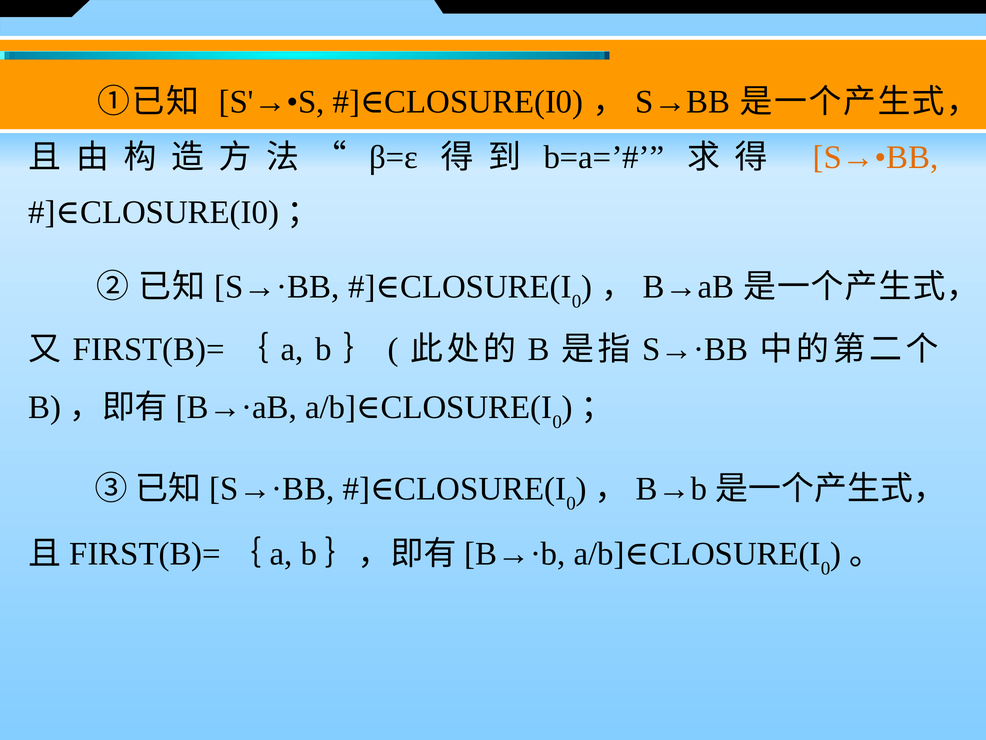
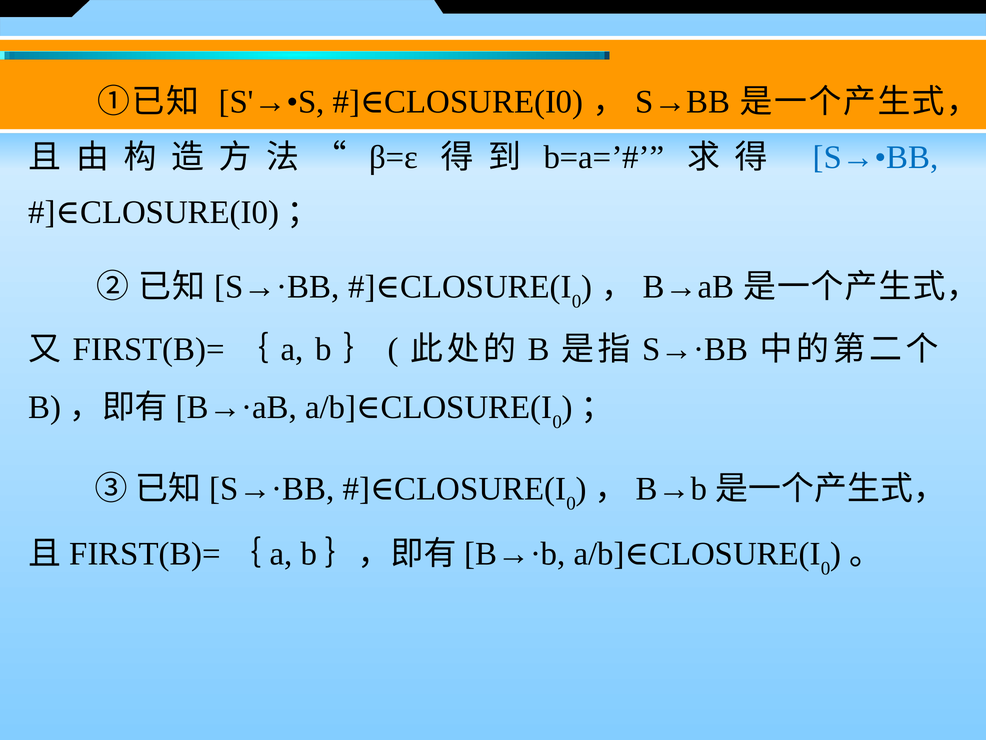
S→•BB colour: orange -> blue
